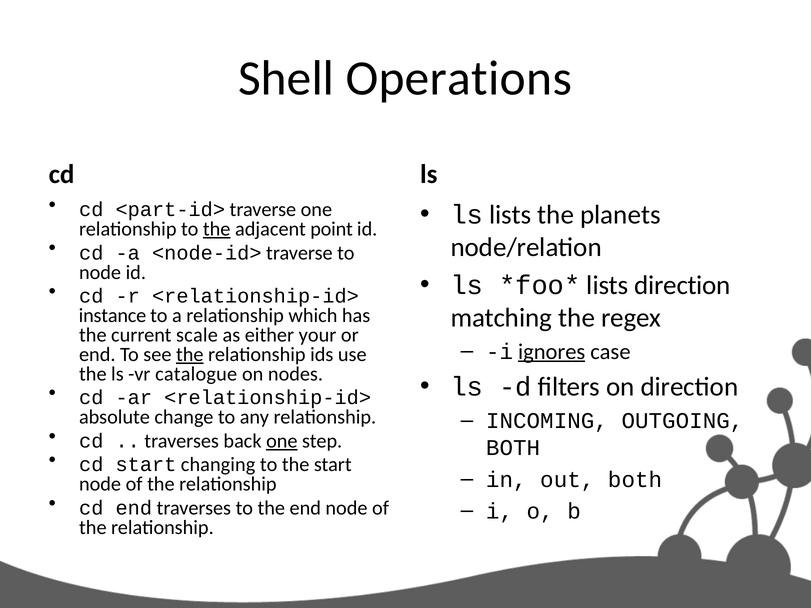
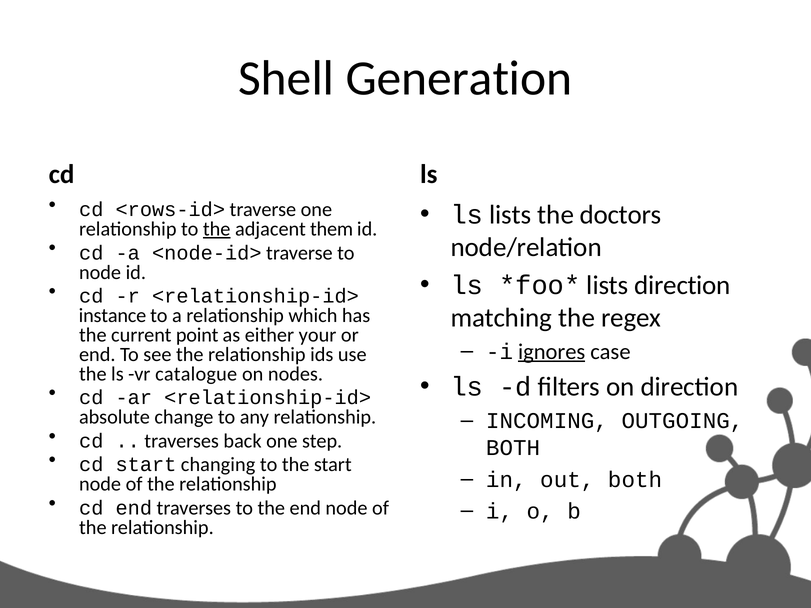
Operations: Operations -> Generation
<part-id>: <part-id> -> <rows-id>
planets: planets -> doctors
point: point -> them
scale: scale -> point
the at (190, 355) underline: present -> none
one at (282, 441) underline: present -> none
